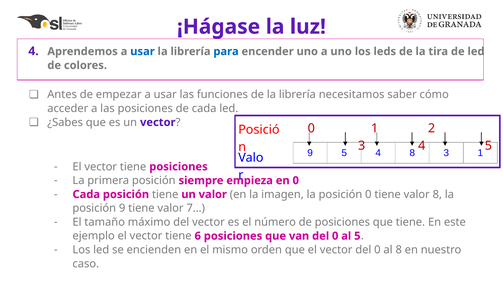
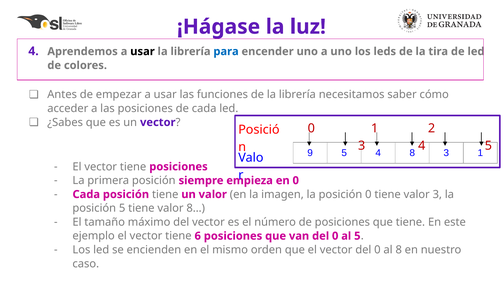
usar at (142, 51) colour: blue -> black
valor 8: 8 -> 3
posición 9: 9 -> 5
7…: 7… -> 8…
